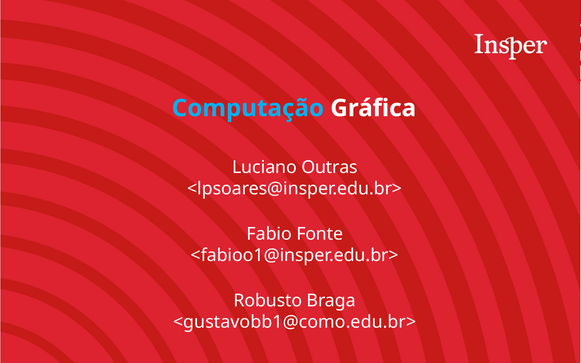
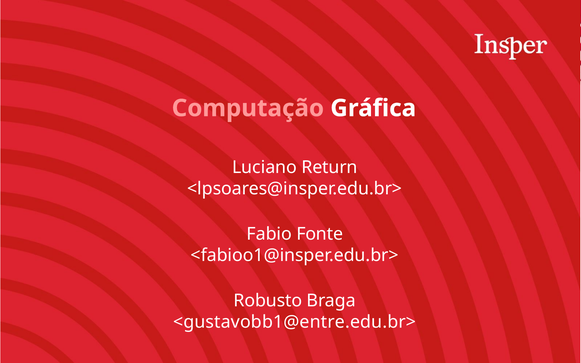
Computação colour: light blue -> pink
Outras: Outras -> Return
<gustavobb1@como.edu.br>: <gustavobb1@como.edu.br> -> <gustavobb1@entre.edu.br>
